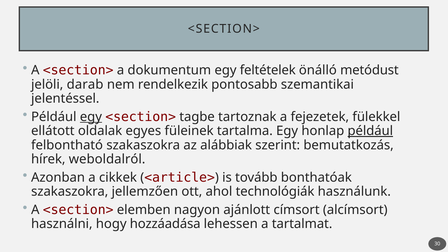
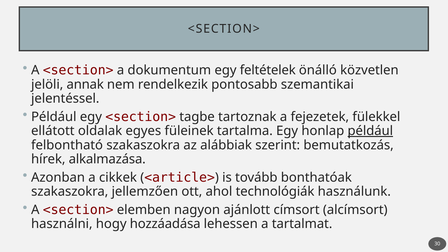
metódust: metódust -> közvetlen
darab: darab -> annak
egy at (91, 117) underline: present -> none
weboldalról: weboldalról -> alkalmazása
